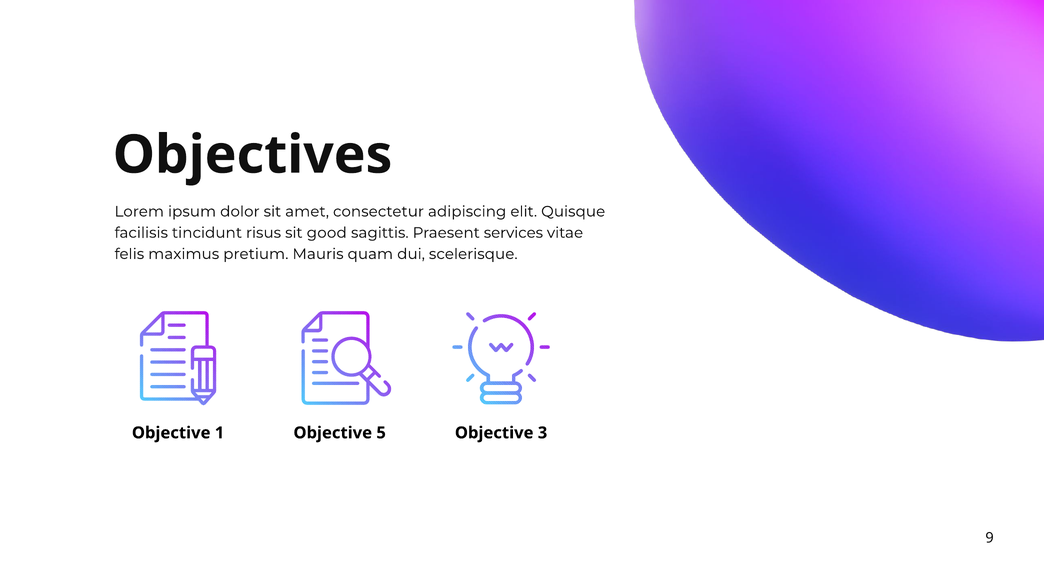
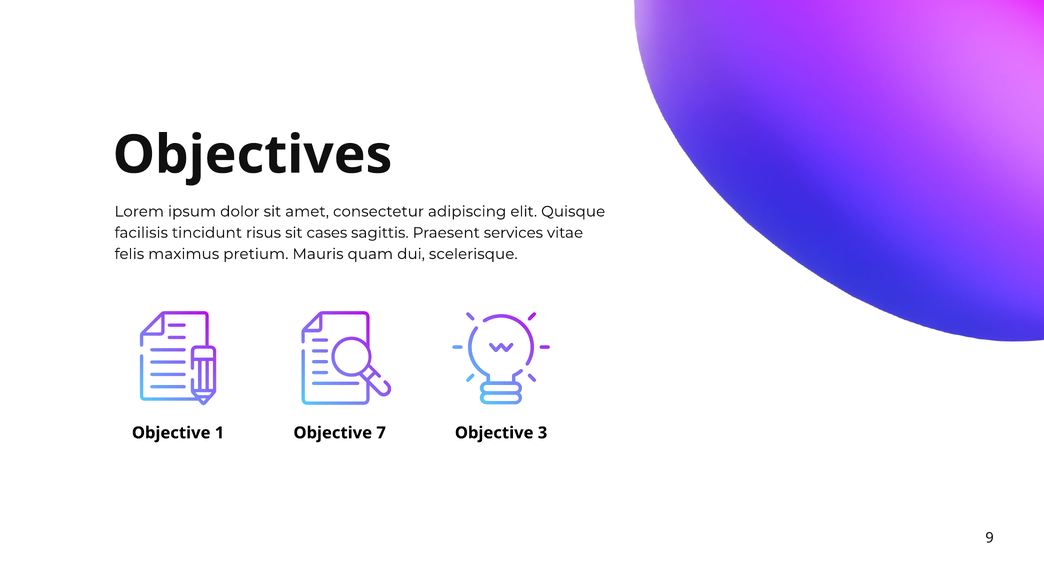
good: good -> cases
5: 5 -> 7
